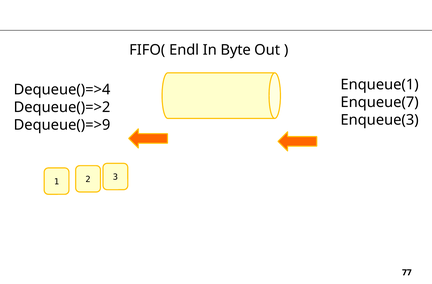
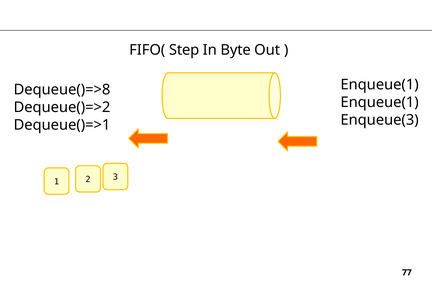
Endl: Endl -> Step
Dequeue()=>4: Dequeue()=>4 -> Dequeue()=>8
Enqueue(7 at (380, 102): Enqueue(7 -> Enqueue(1
Dequeue()=>9: Dequeue()=>9 -> Dequeue()=>1
